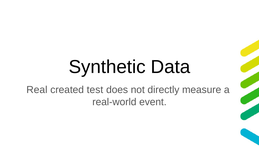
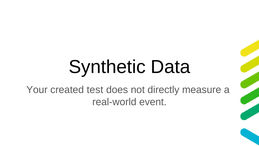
Real: Real -> Your
